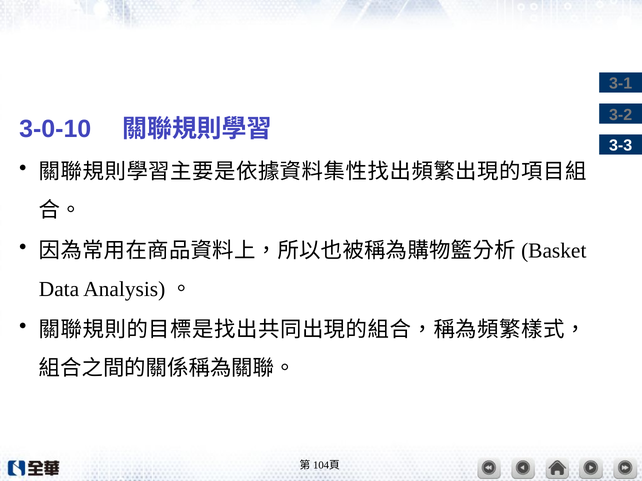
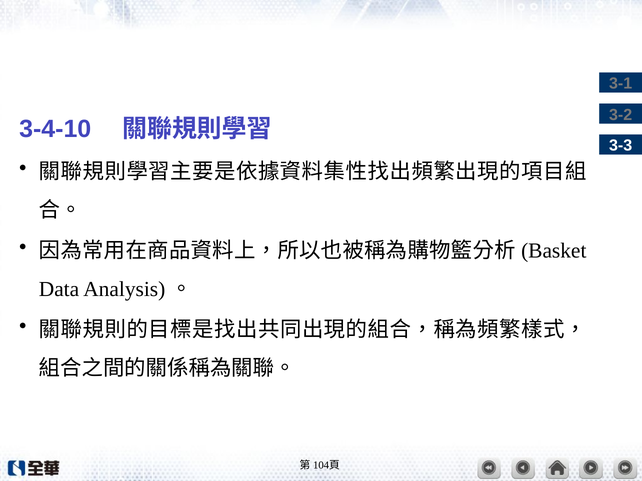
3-0-10: 3-0-10 -> 3-4-10
